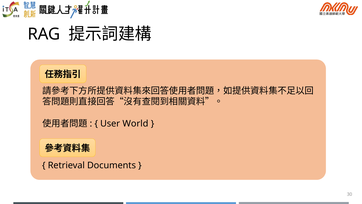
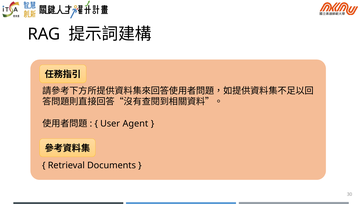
World: World -> Agent
